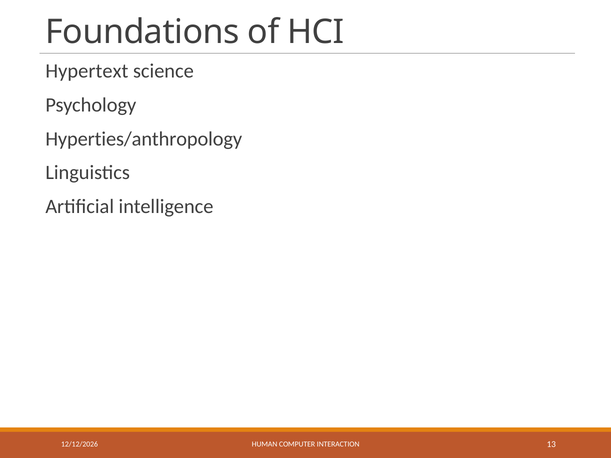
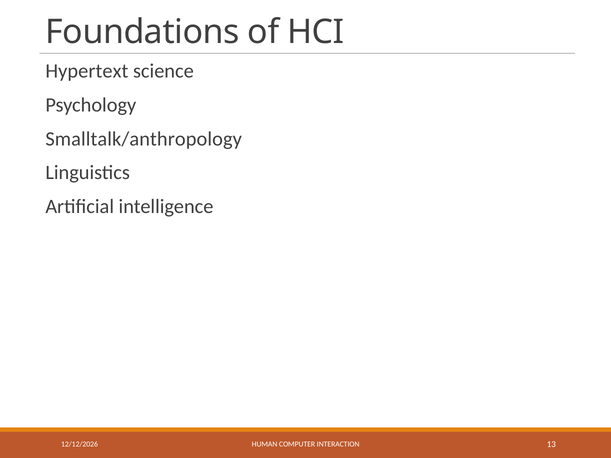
Hyperties/anthropology: Hyperties/anthropology -> Smalltalk/anthropology
